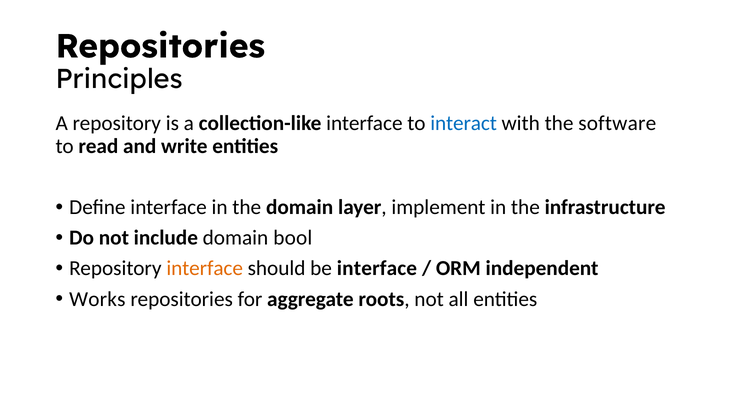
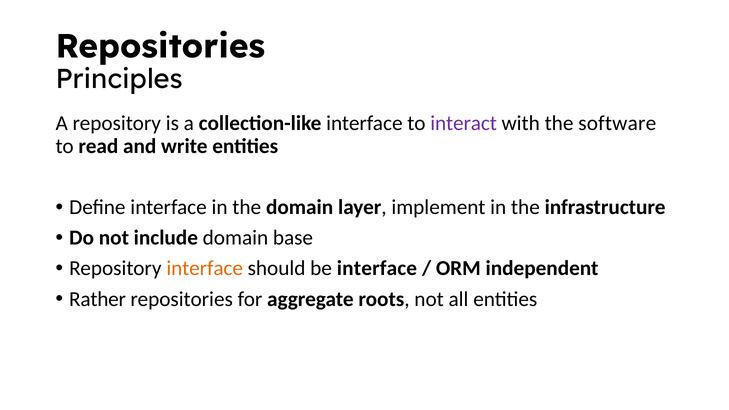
interact colour: blue -> purple
bool: bool -> base
Works: Works -> Rather
